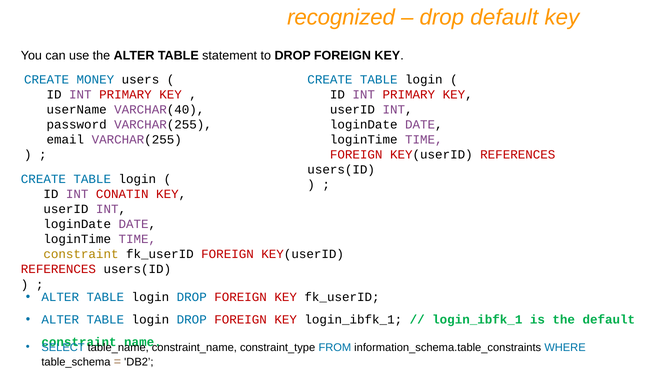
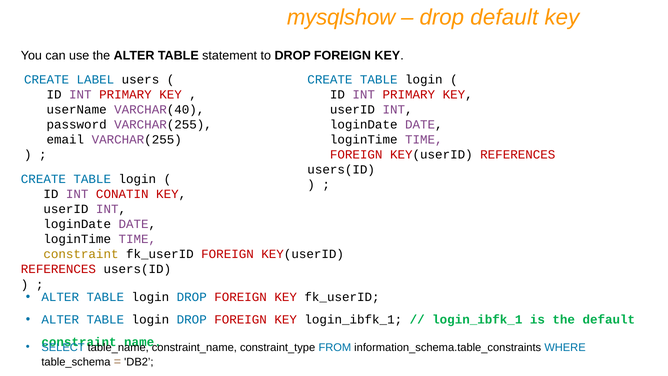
recognized: recognized -> mysqlshow
MONEY: MONEY -> LABEL
